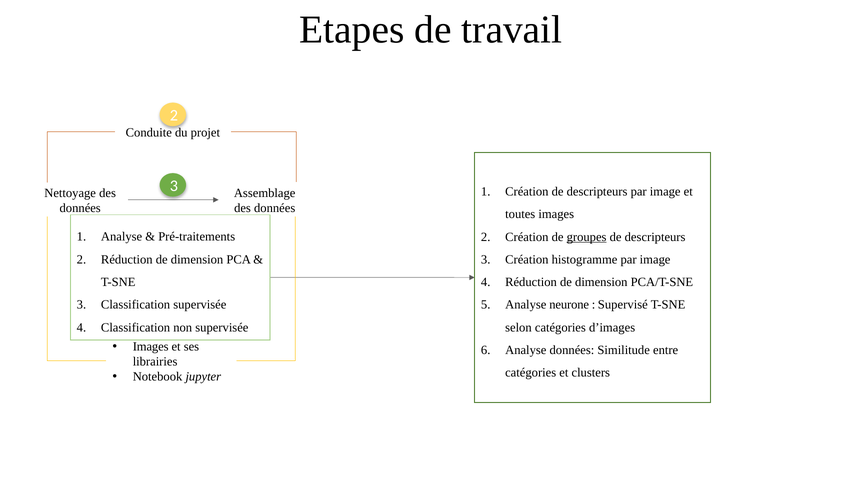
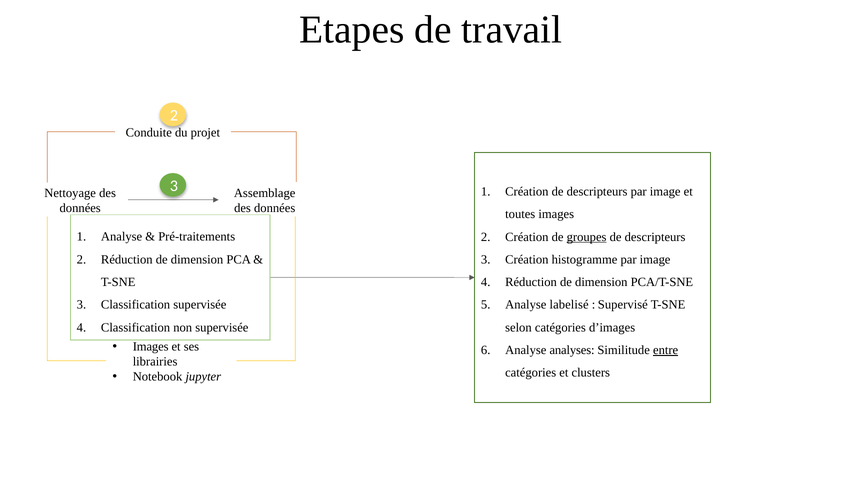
neurone: neurone -> labelisé
Analyse données: données -> analyses
entre underline: none -> present
